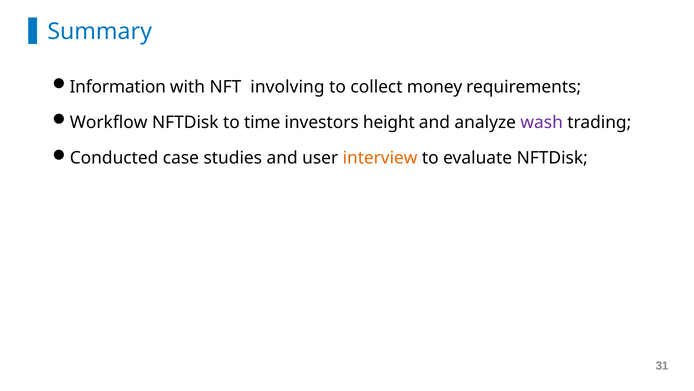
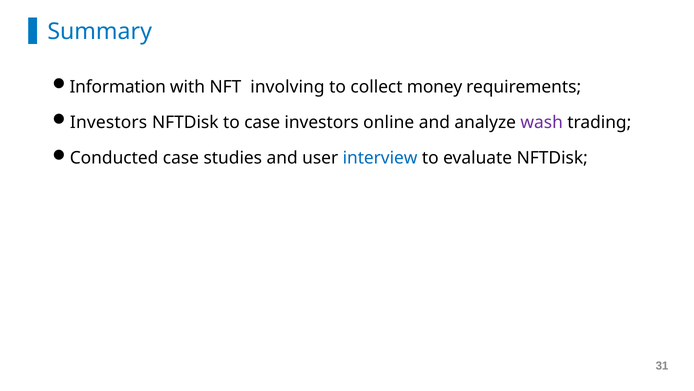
Workflow at (109, 122): Workflow -> Investors
to time: time -> case
height: height -> online
interview colour: orange -> blue
